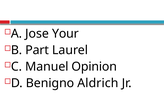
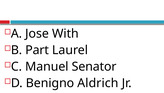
Your: Your -> With
Opinion: Opinion -> Senator
